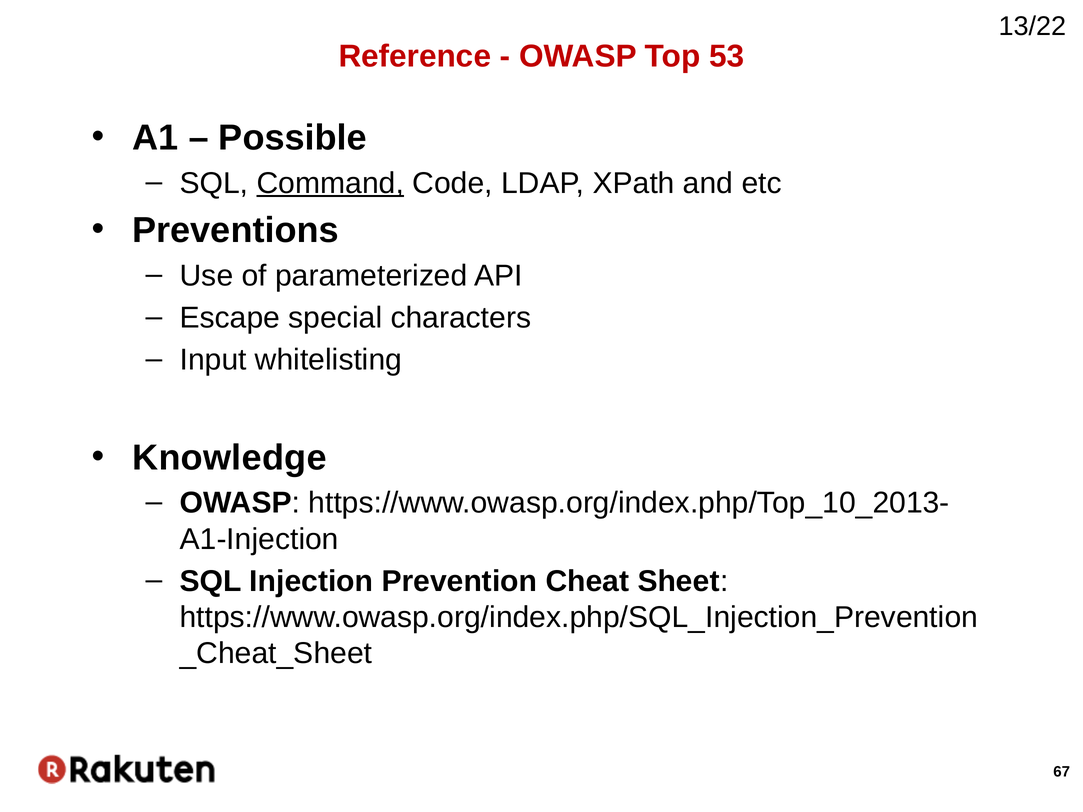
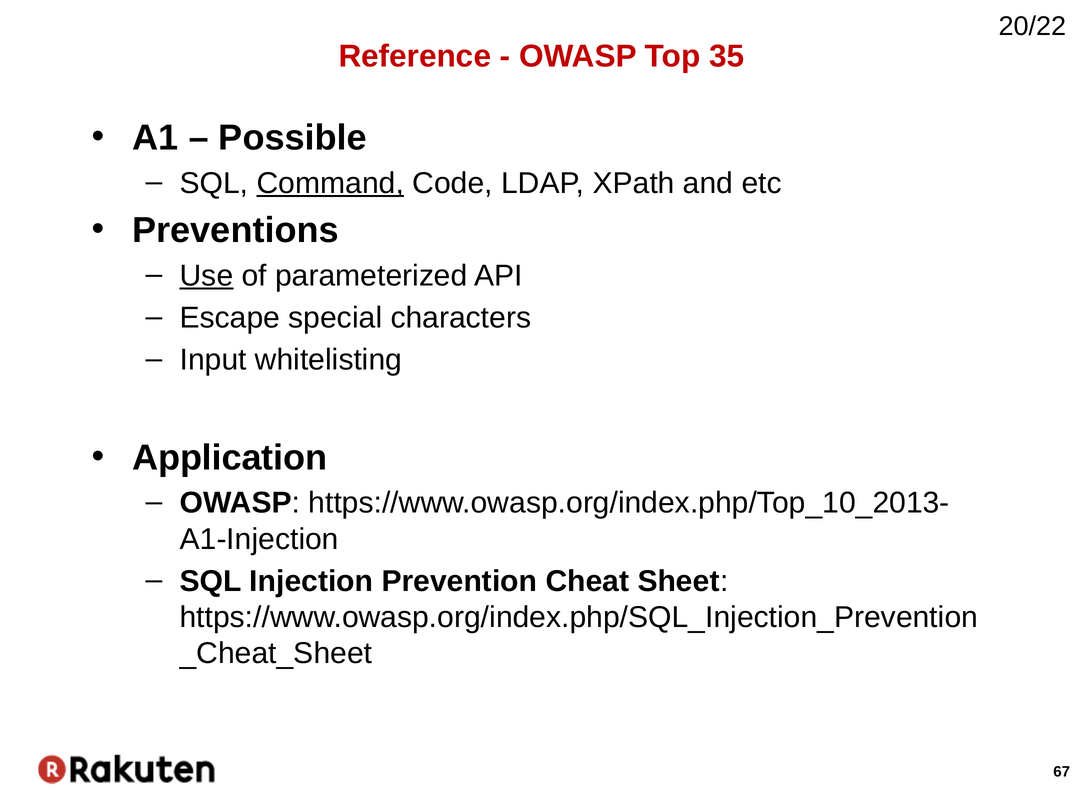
13/22: 13/22 -> 20/22
53: 53 -> 35
Use underline: none -> present
Knowledge: Knowledge -> Application
